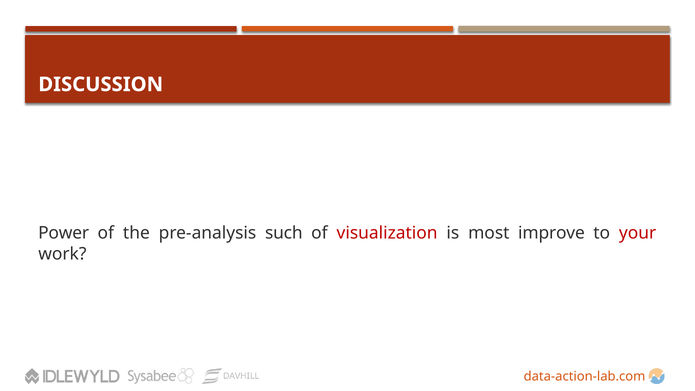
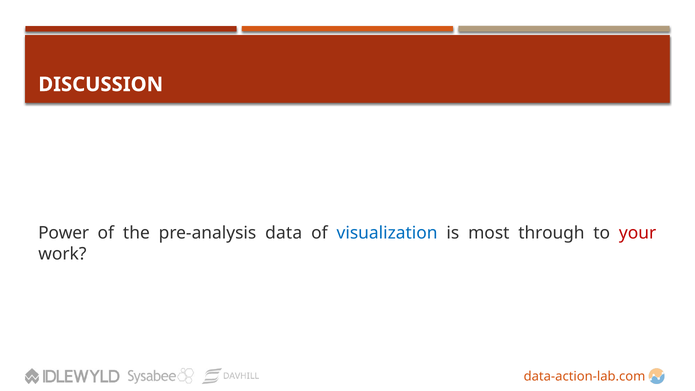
such: such -> data
visualization colour: red -> blue
improve: improve -> through
